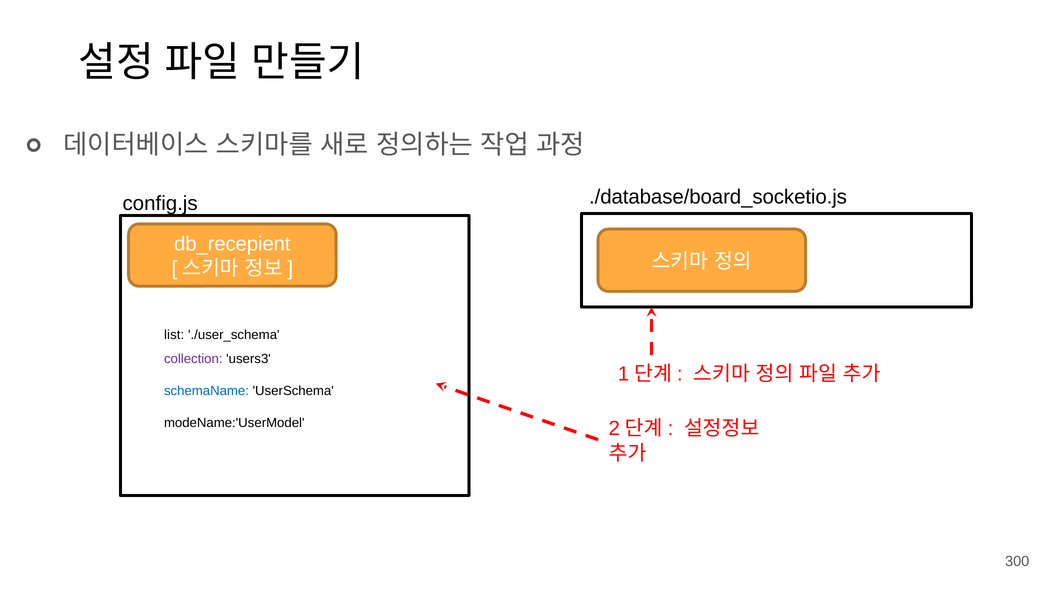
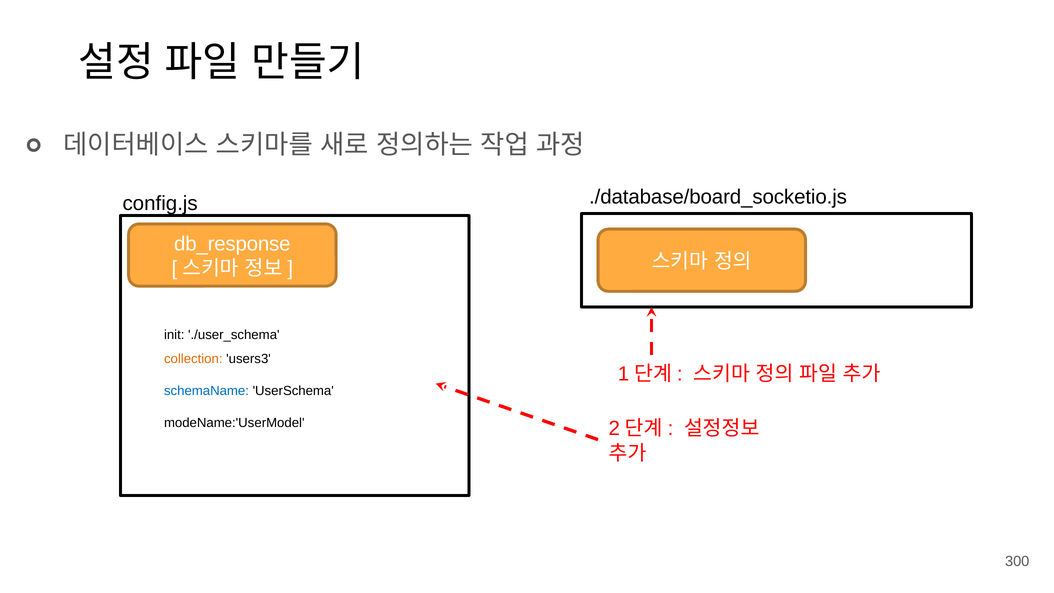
db_recepient: db_recepient -> db_response
list: list -> init
collection colour: purple -> orange
